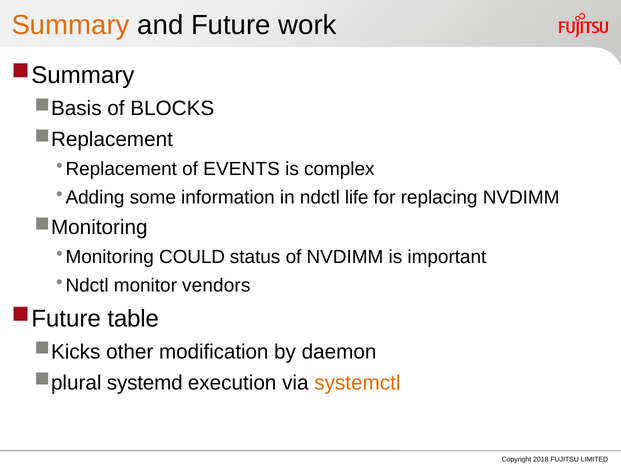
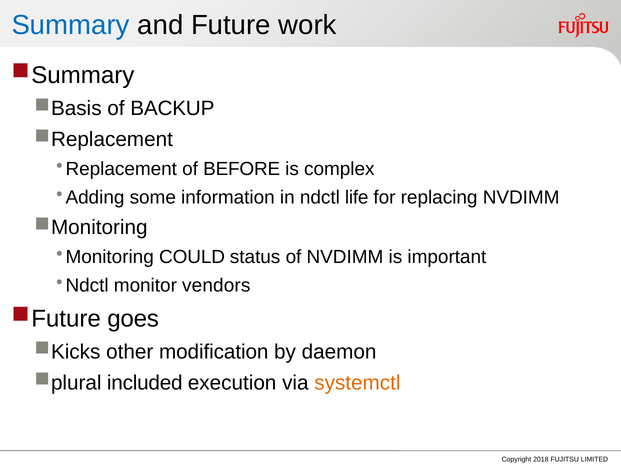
Summary colour: orange -> blue
BLOCKS: BLOCKS -> BACKUP
EVENTS: EVENTS -> BEFORE
table: table -> goes
systemd: systemd -> included
